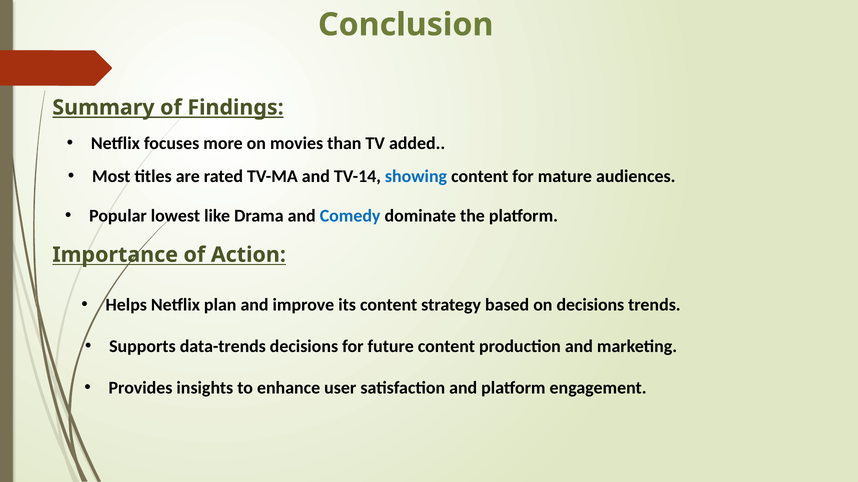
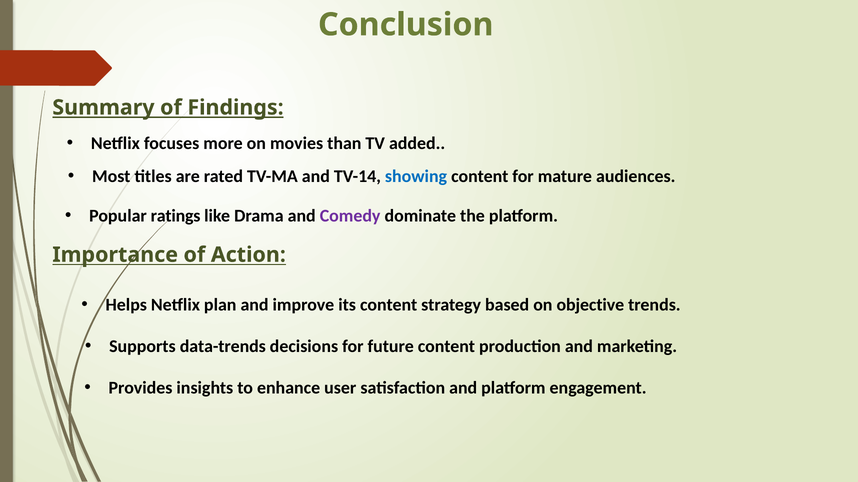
lowest: lowest -> ratings
Comedy colour: blue -> purple
on decisions: decisions -> objective
